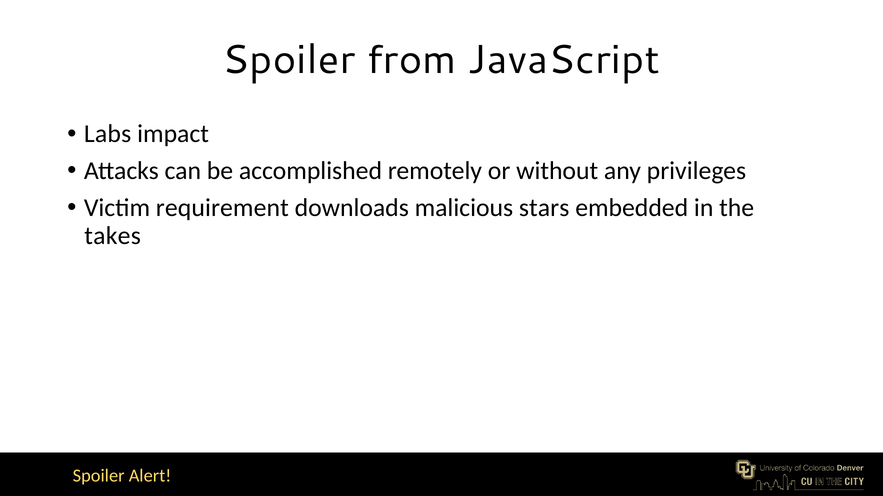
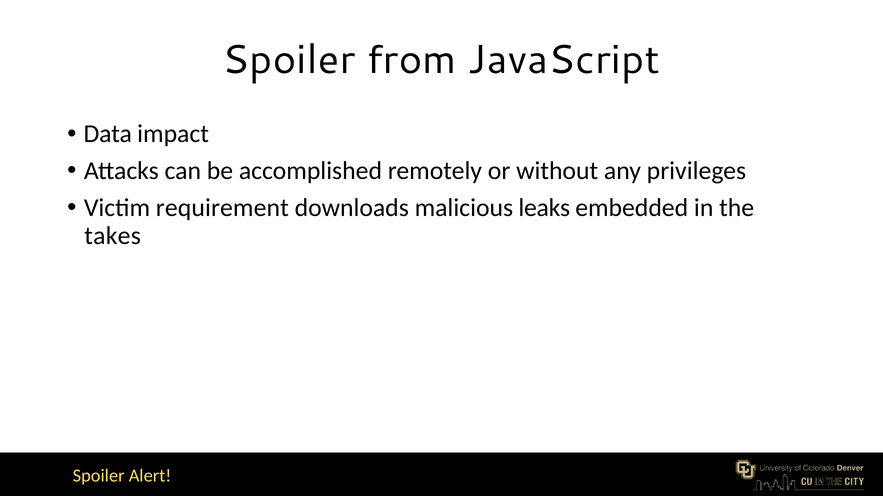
Labs: Labs -> Data
stars: stars -> leaks
